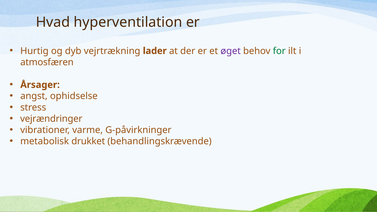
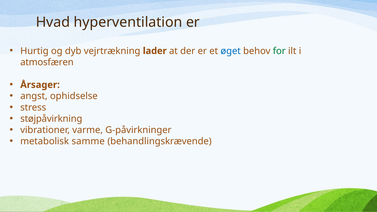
øget colour: purple -> blue
vejrændringer: vejrændringer -> støjpåvirkning
drukket: drukket -> samme
